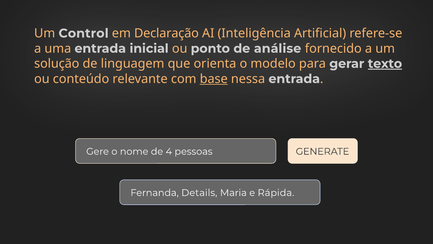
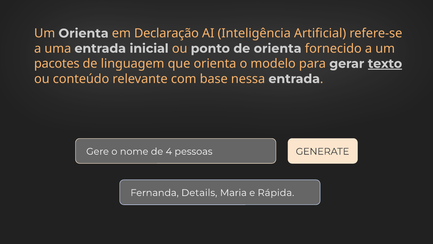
Um Control: Control -> Orienta
de análise: análise -> orienta
solução: solução -> pacotes
base underline: present -> none
